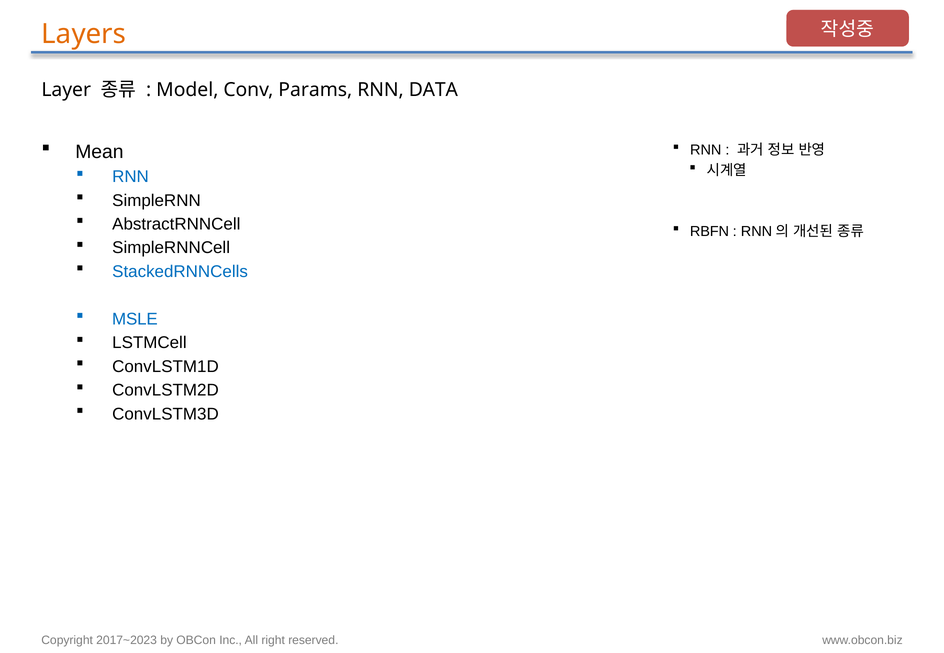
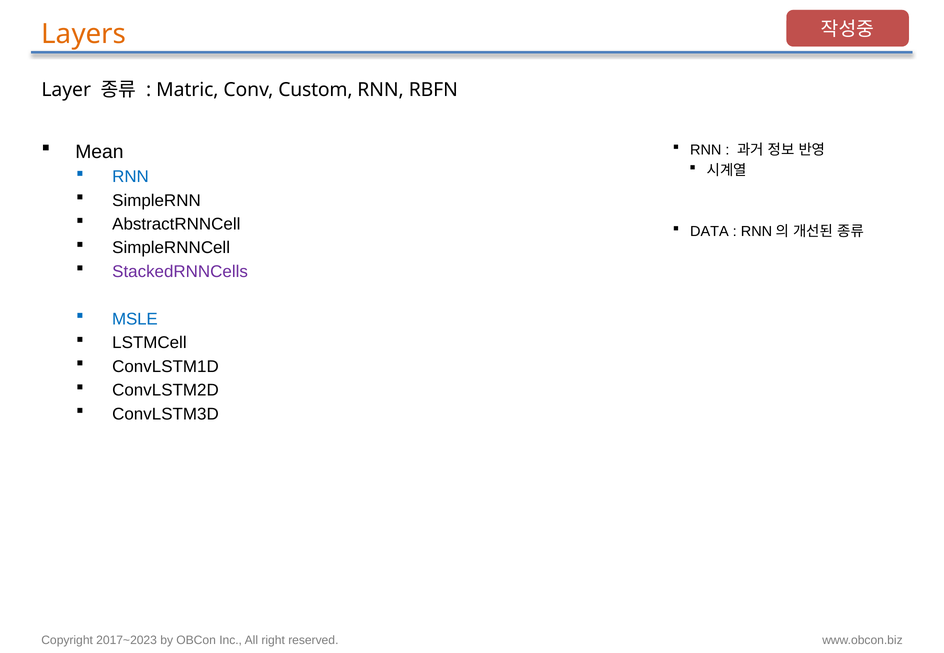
Model: Model -> Matric
Params: Params -> Custom
DATA: DATA -> RBFN
RBFN: RBFN -> DATA
StackedRNNCells colour: blue -> purple
